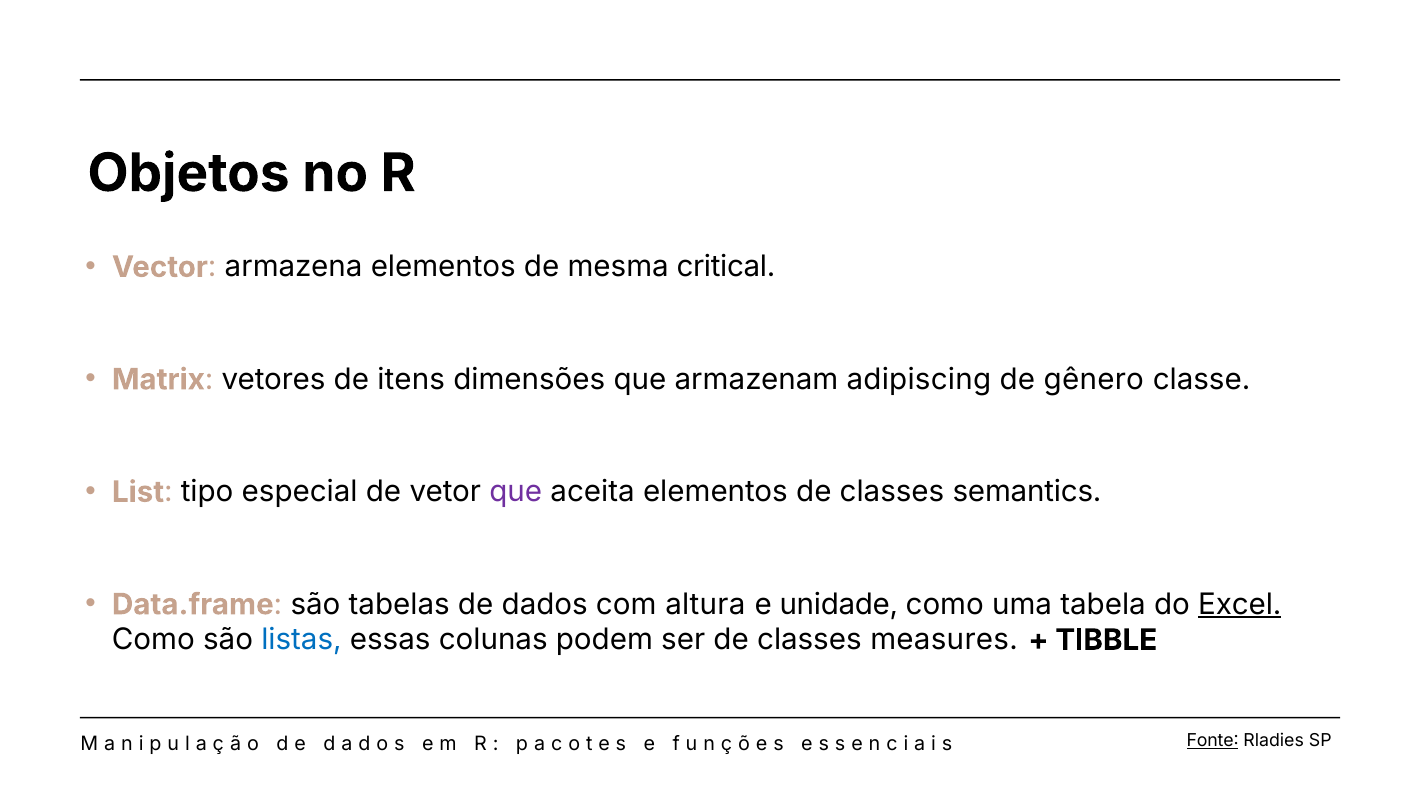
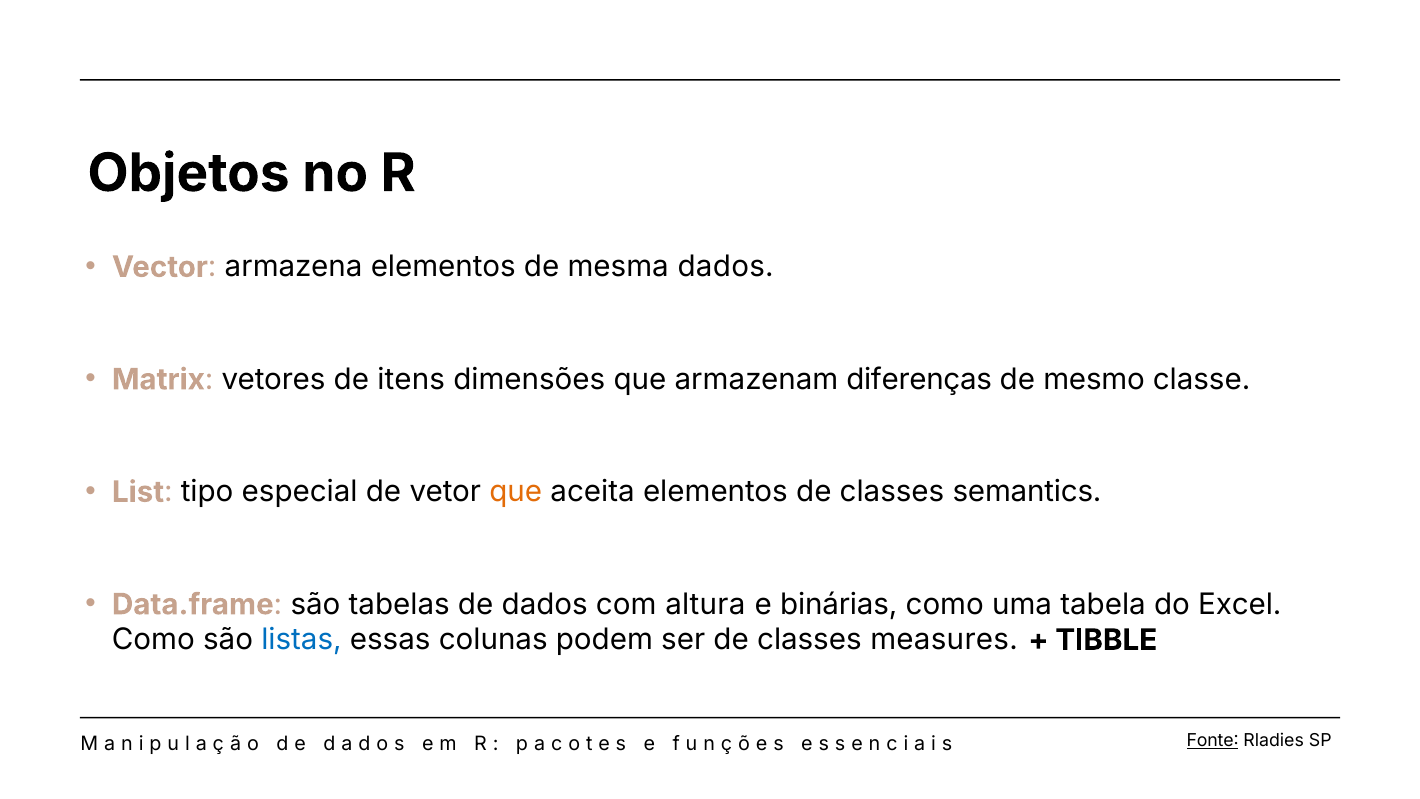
mesma critical: critical -> dados
adipiscing: adipiscing -> diferenças
gênero: gênero -> mesmo
que at (516, 492) colour: purple -> orange
unidade: unidade -> binárias
Excel underline: present -> none
